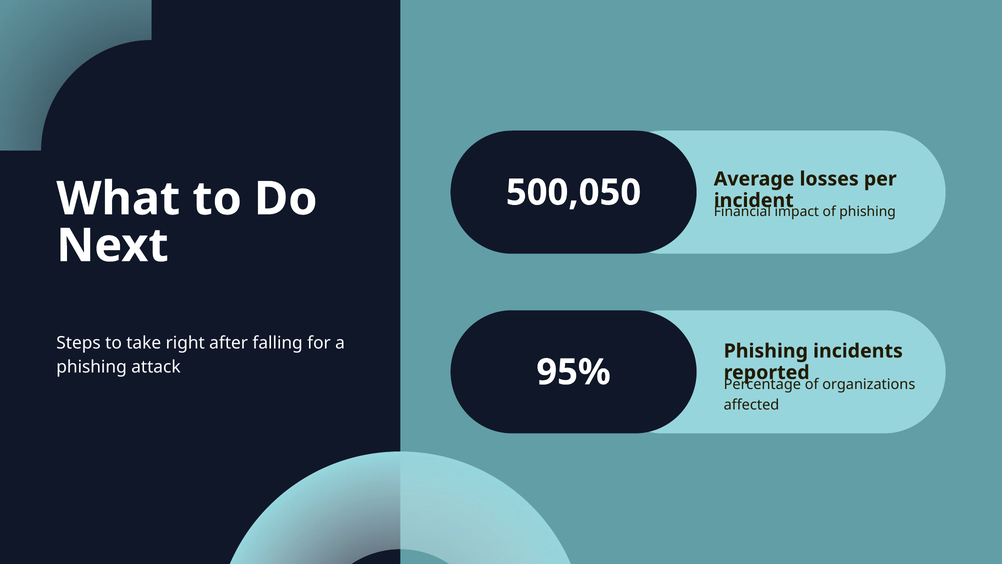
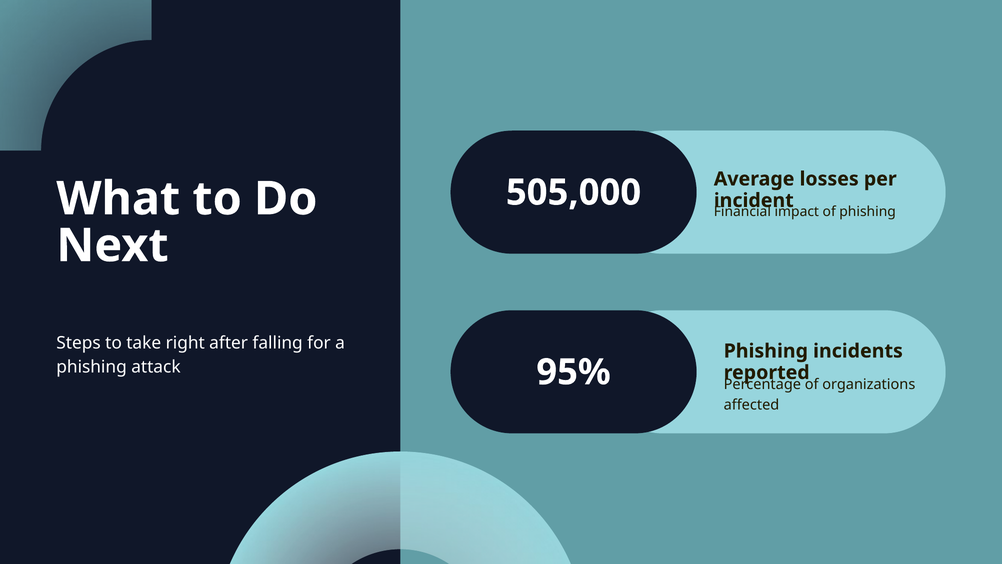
500,050: 500,050 -> 505,000
